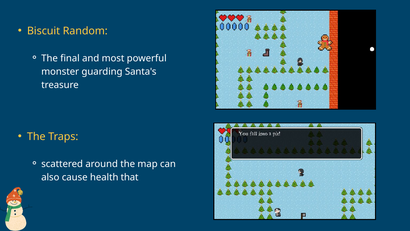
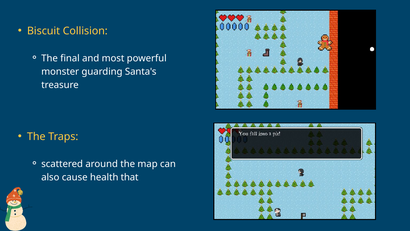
Random: Random -> Collision
